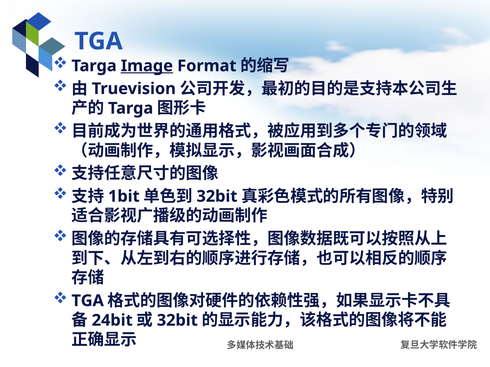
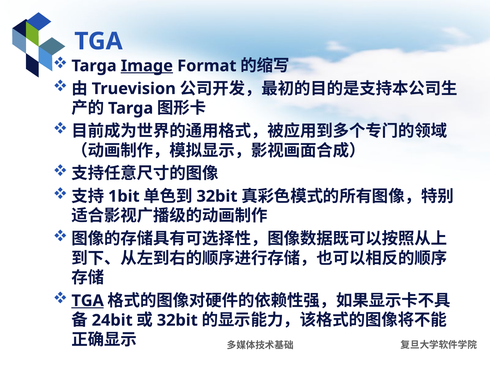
TGA at (88, 301) underline: none -> present
